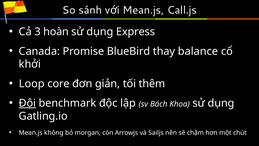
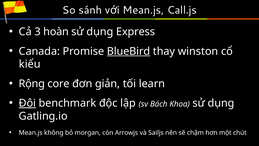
BlueBird underline: none -> present
balance: balance -> winston
khởi: khởi -> kiểu
Loop: Loop -> Rộng
thêm: thêm -> learn
